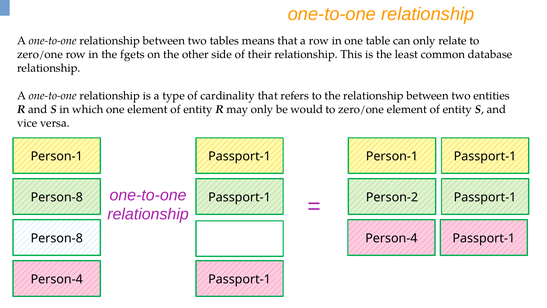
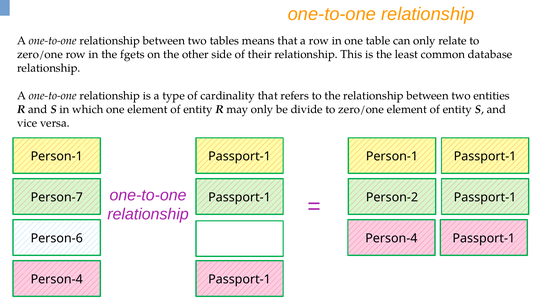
would: would -> divide
Person-8 at (57, 197): Person-8 -> Person-7
Person-8 at (57, 238): Person-8 -> Person-6
